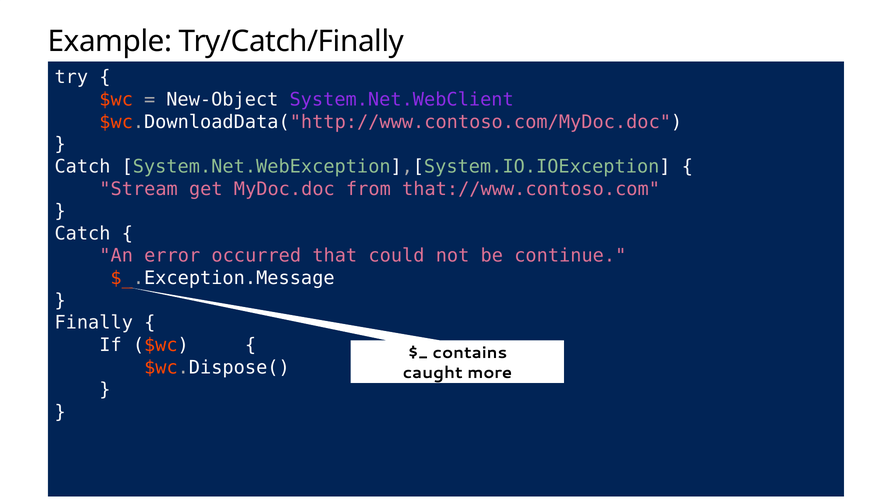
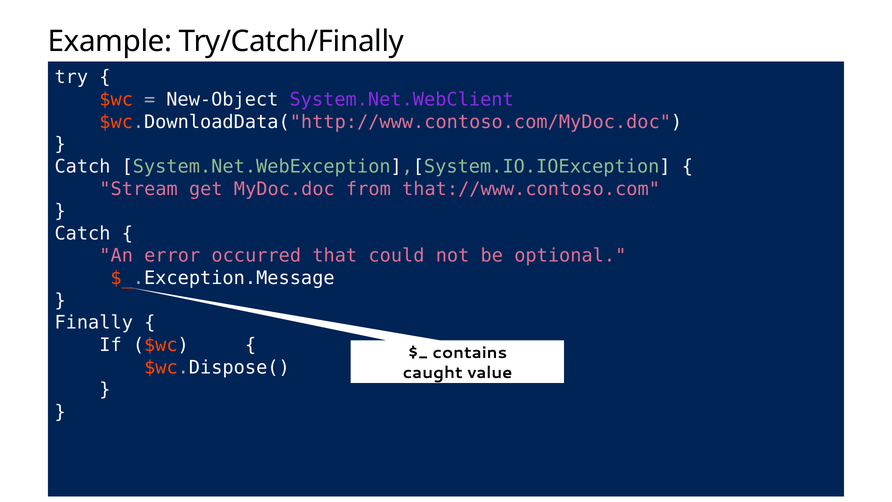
continue: continue -> optional
more: more -> value
